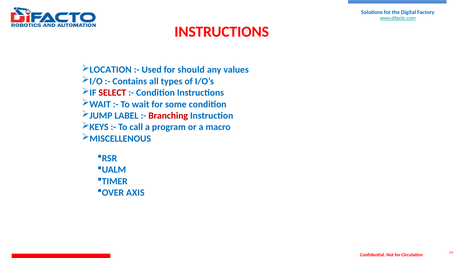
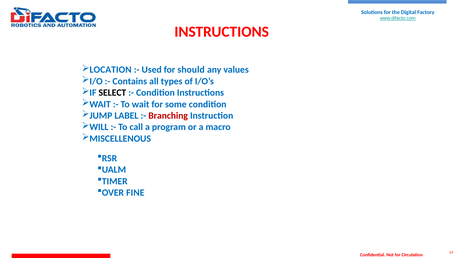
SELECT colour: red -> black
KEYS: KEYS -> WILL
AXIS: AXIS -> FINE
